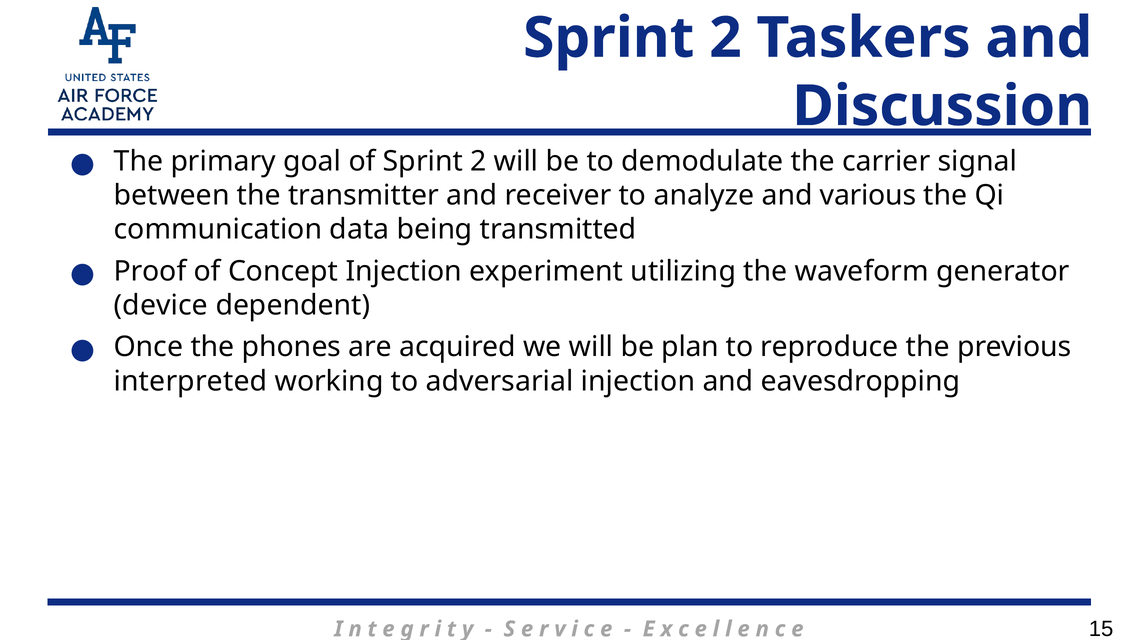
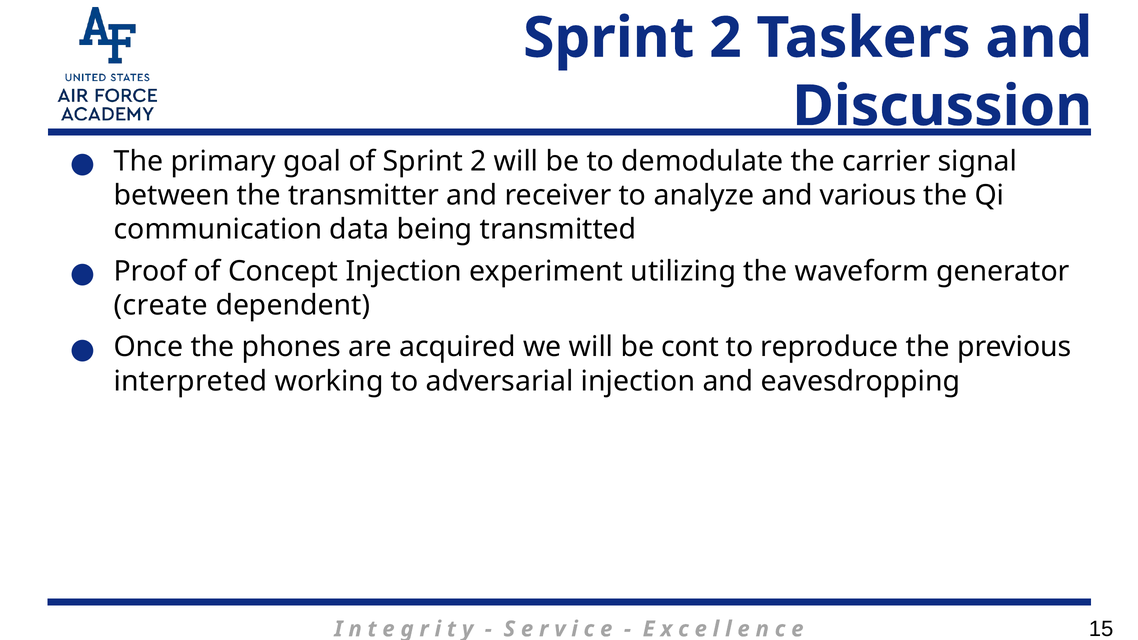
device: device -> create
plan: plan -> cont
